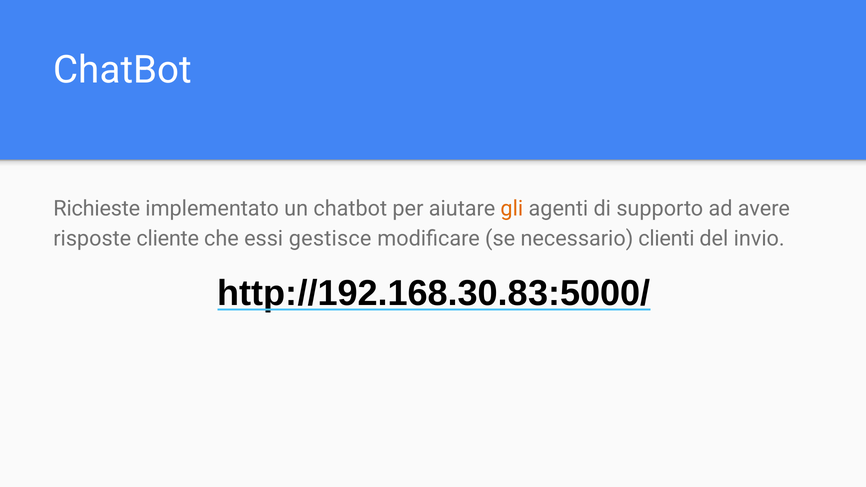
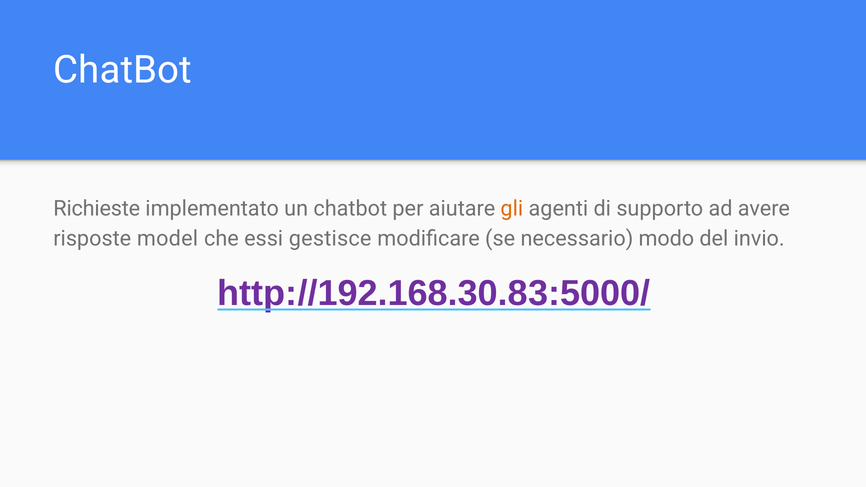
cliente: cliente -> model
clienti: clienti -> modo
http://192.168.30.83:5000/ colour: black -> purple
